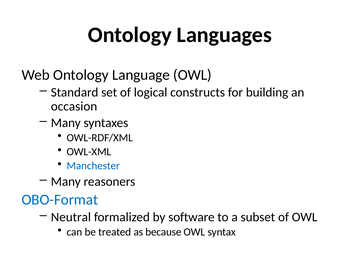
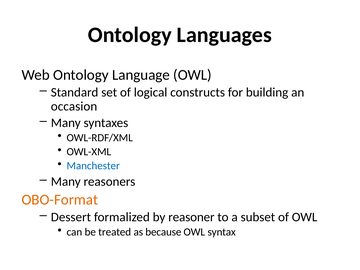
OBO-Format colour: blue -> orange
Neutral: Neutral -> Dessert
software: software -> reasoner
